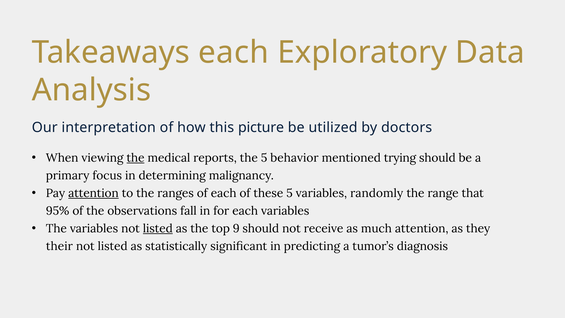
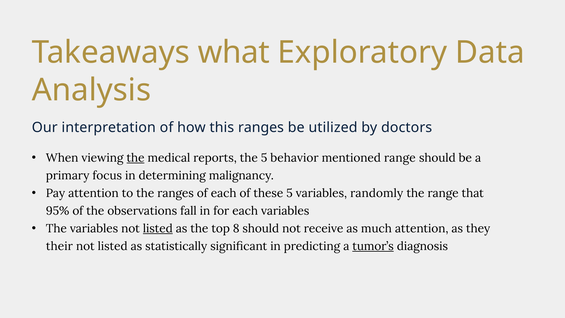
Takeaways each: each -> what
this picture: picture -> ranges
mentioned trying: trying -> range
attention at (93, 193) underline: present -> none
9: 9 -> 8
tumor’s underline: none -> present
